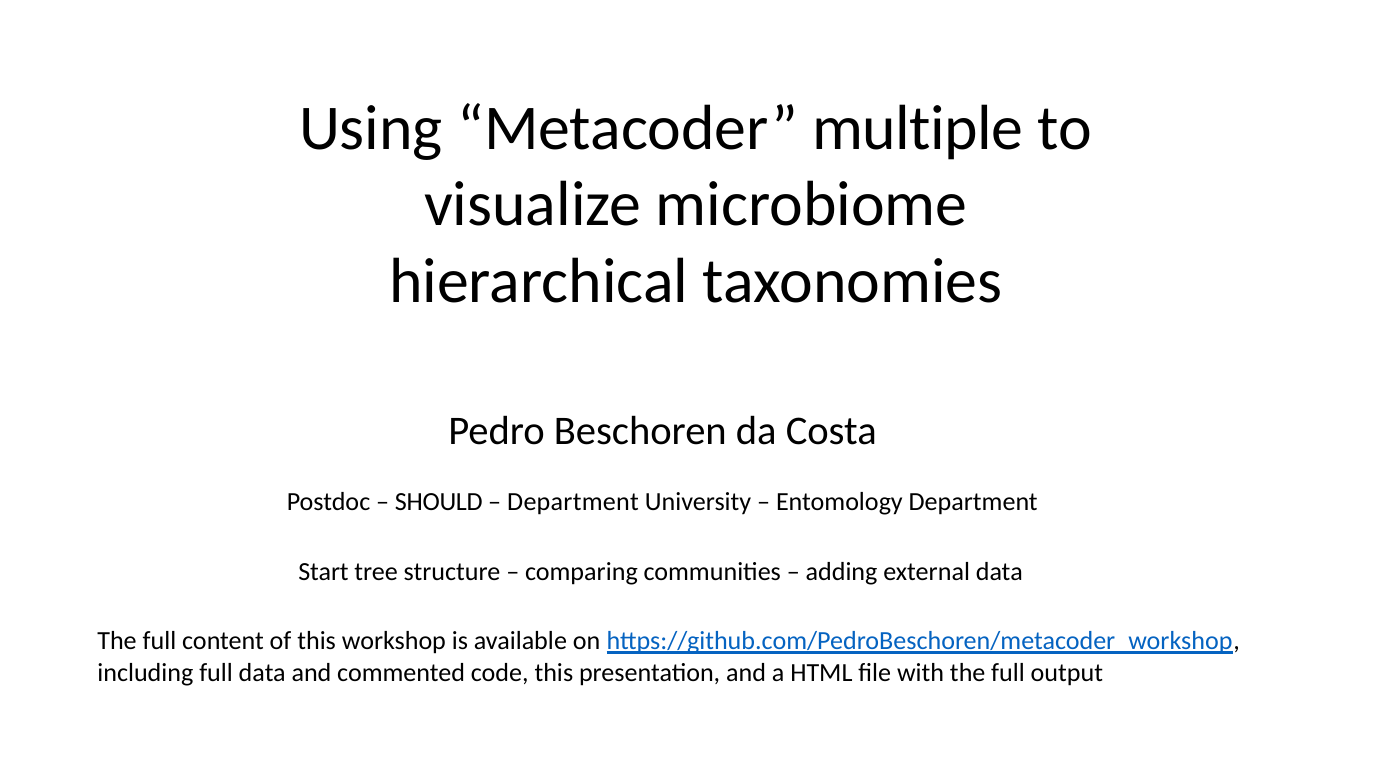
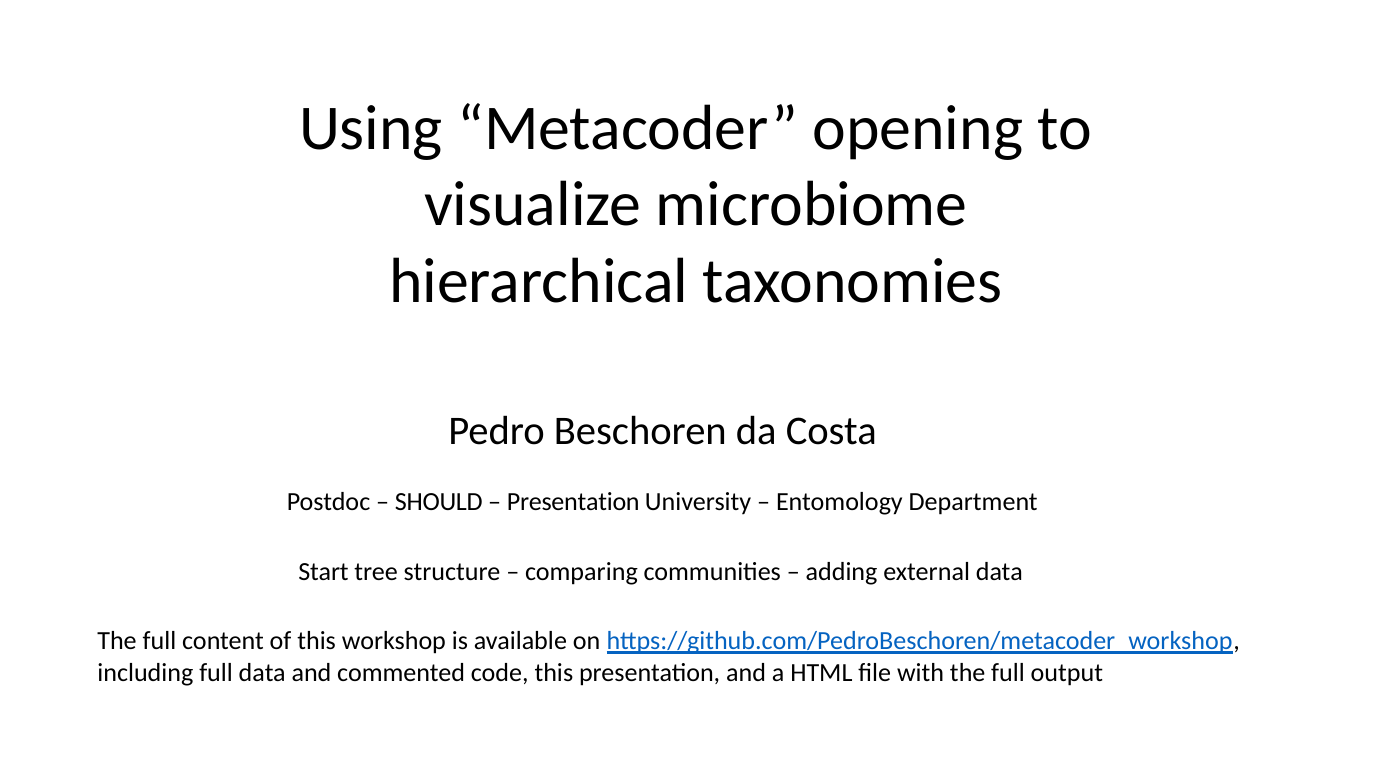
multiple: multiple -> opening
Department at (573, 502): Department -> Presentation
